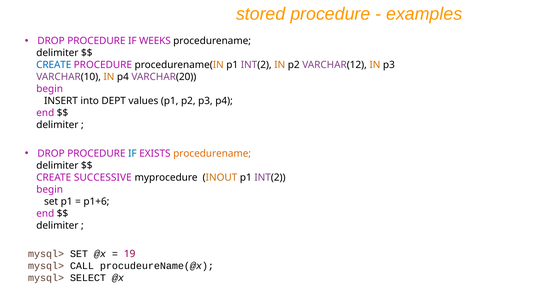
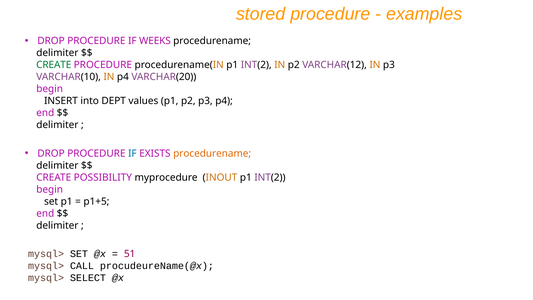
CREATE at (54, 65) colour: blue -> green
SUCCESSIVE: SUCCESSIVE -> POSSIBILITY
p1+6: p1+6 -> p1+5
19: 19 -> 51
